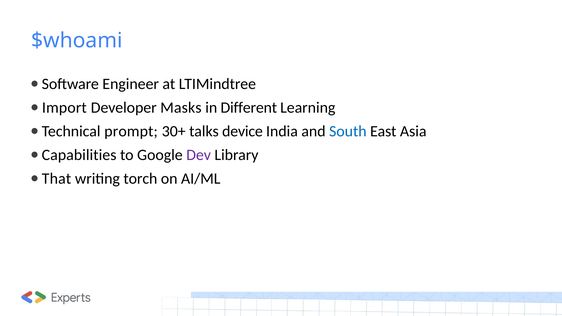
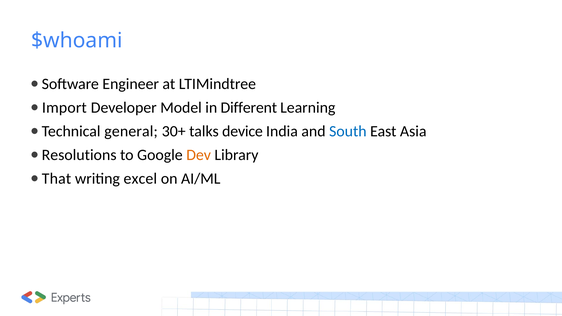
Masks: Masks -> Model
prompt: prompt -> general
Capabilities: Capabilities -> Resolutions
Dev colour: purple -> orange
torch: torch -> excel
